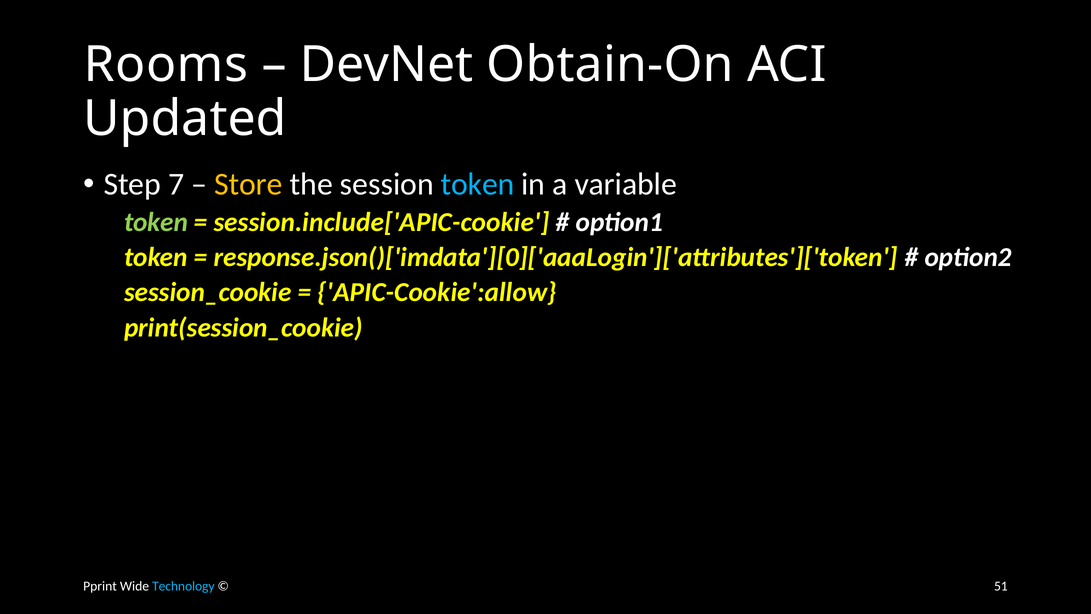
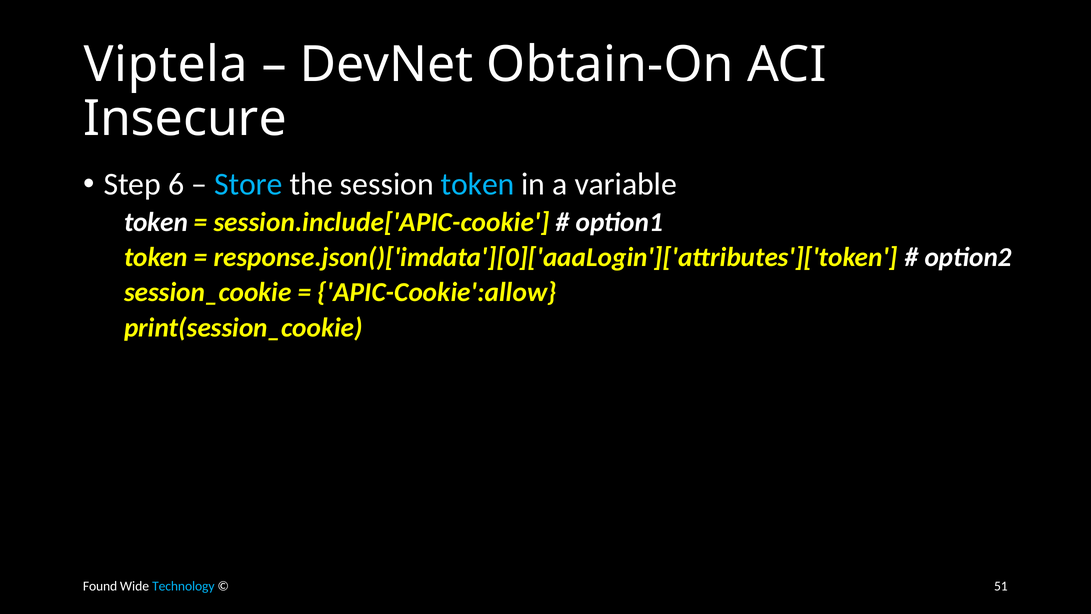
Rooms: Rooms -> Viptela
Updated: Updated -> Insecure
7: 7 -> 6
Store colour: yellow -> light blue
token at (156, 222) colour: light green -> white
Pprint: Pprint -> Found
